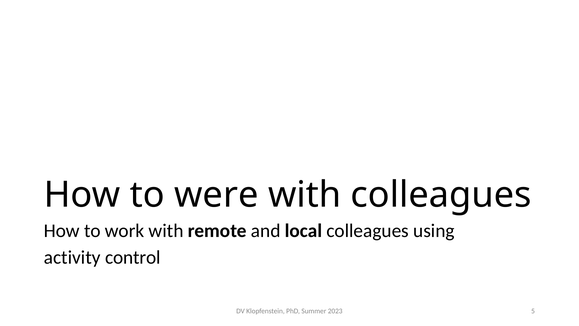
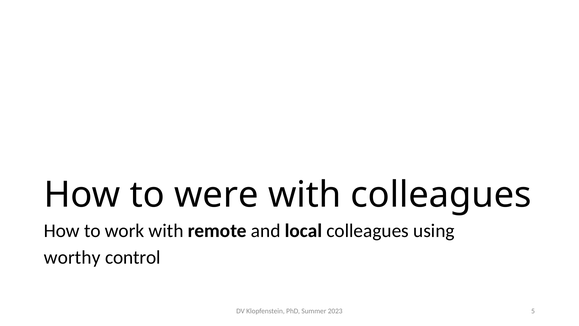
activity: activity -> worthy
